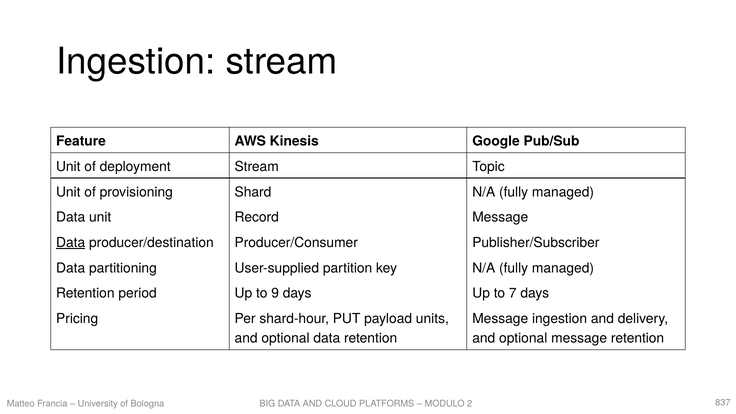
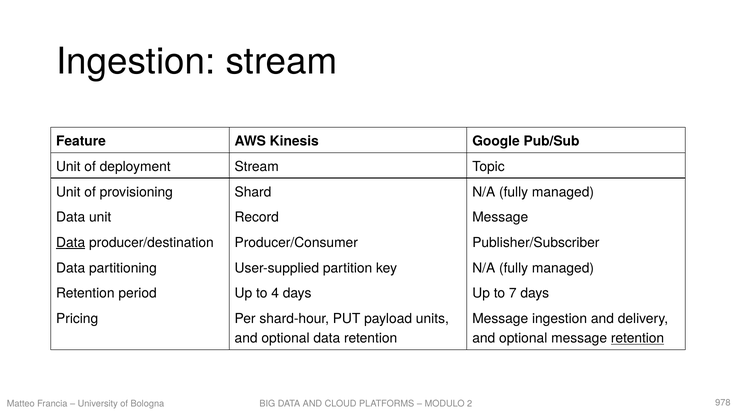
9: 9 -> 4
retention at (638, 338) underline: none -> present
837: 837 -> 978
